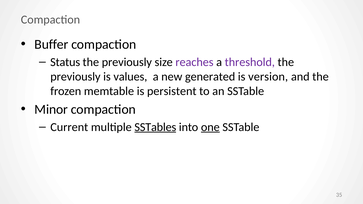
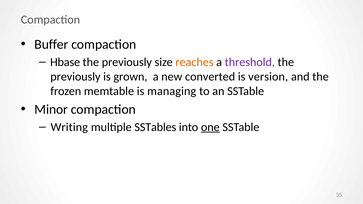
Status: Status -> Hbase
reaches colour: purple -> orange
values: values -> grown
generated: generated -> converted
persistent: persistent -> managing
Current: Current -> Writing
SSTables underline: present -> none
